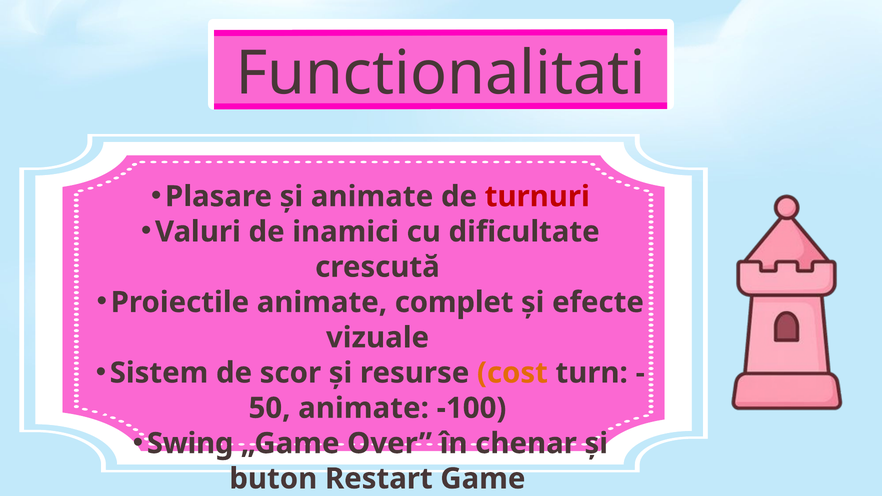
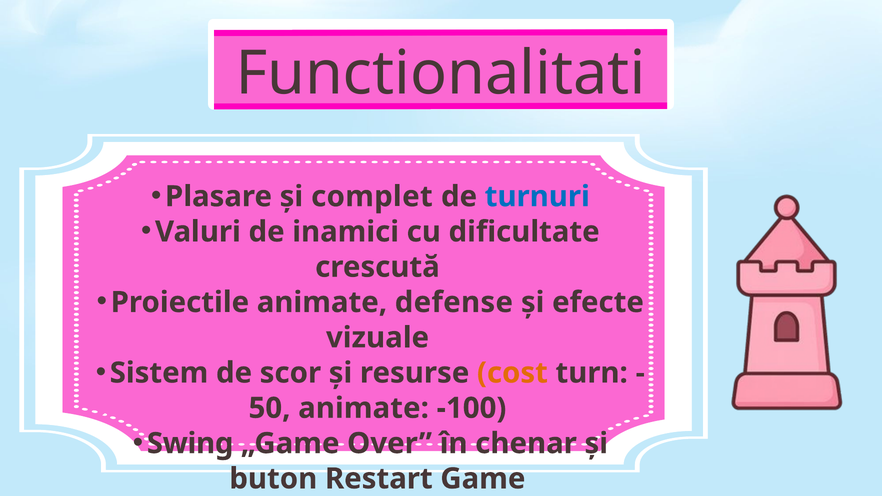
și animate: animate -> complet
turnuri colour: red -> blue
complet: complet -> defense
